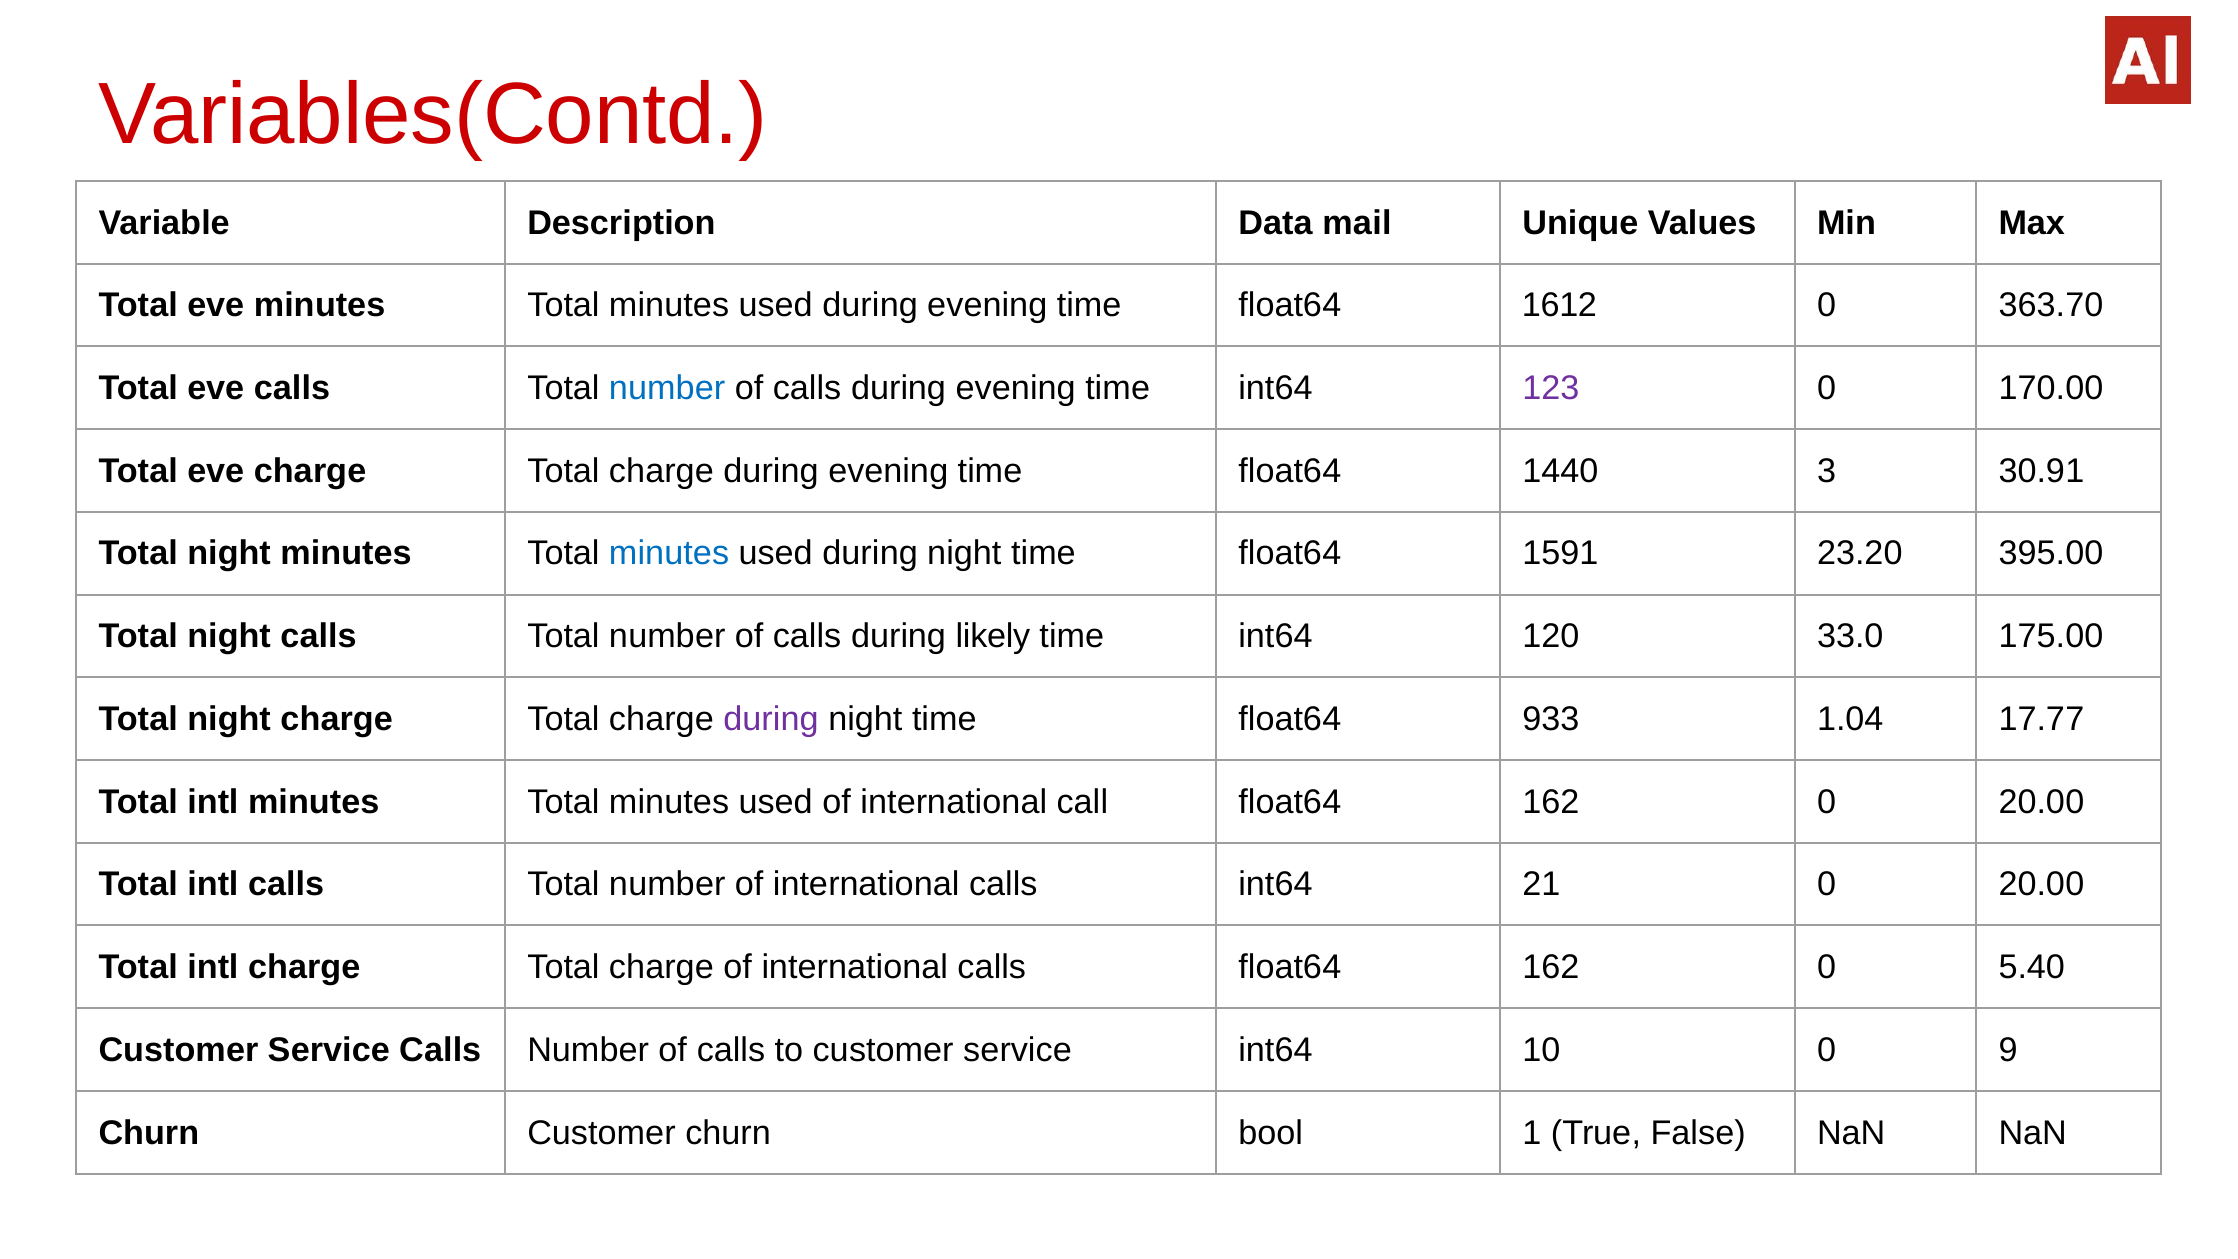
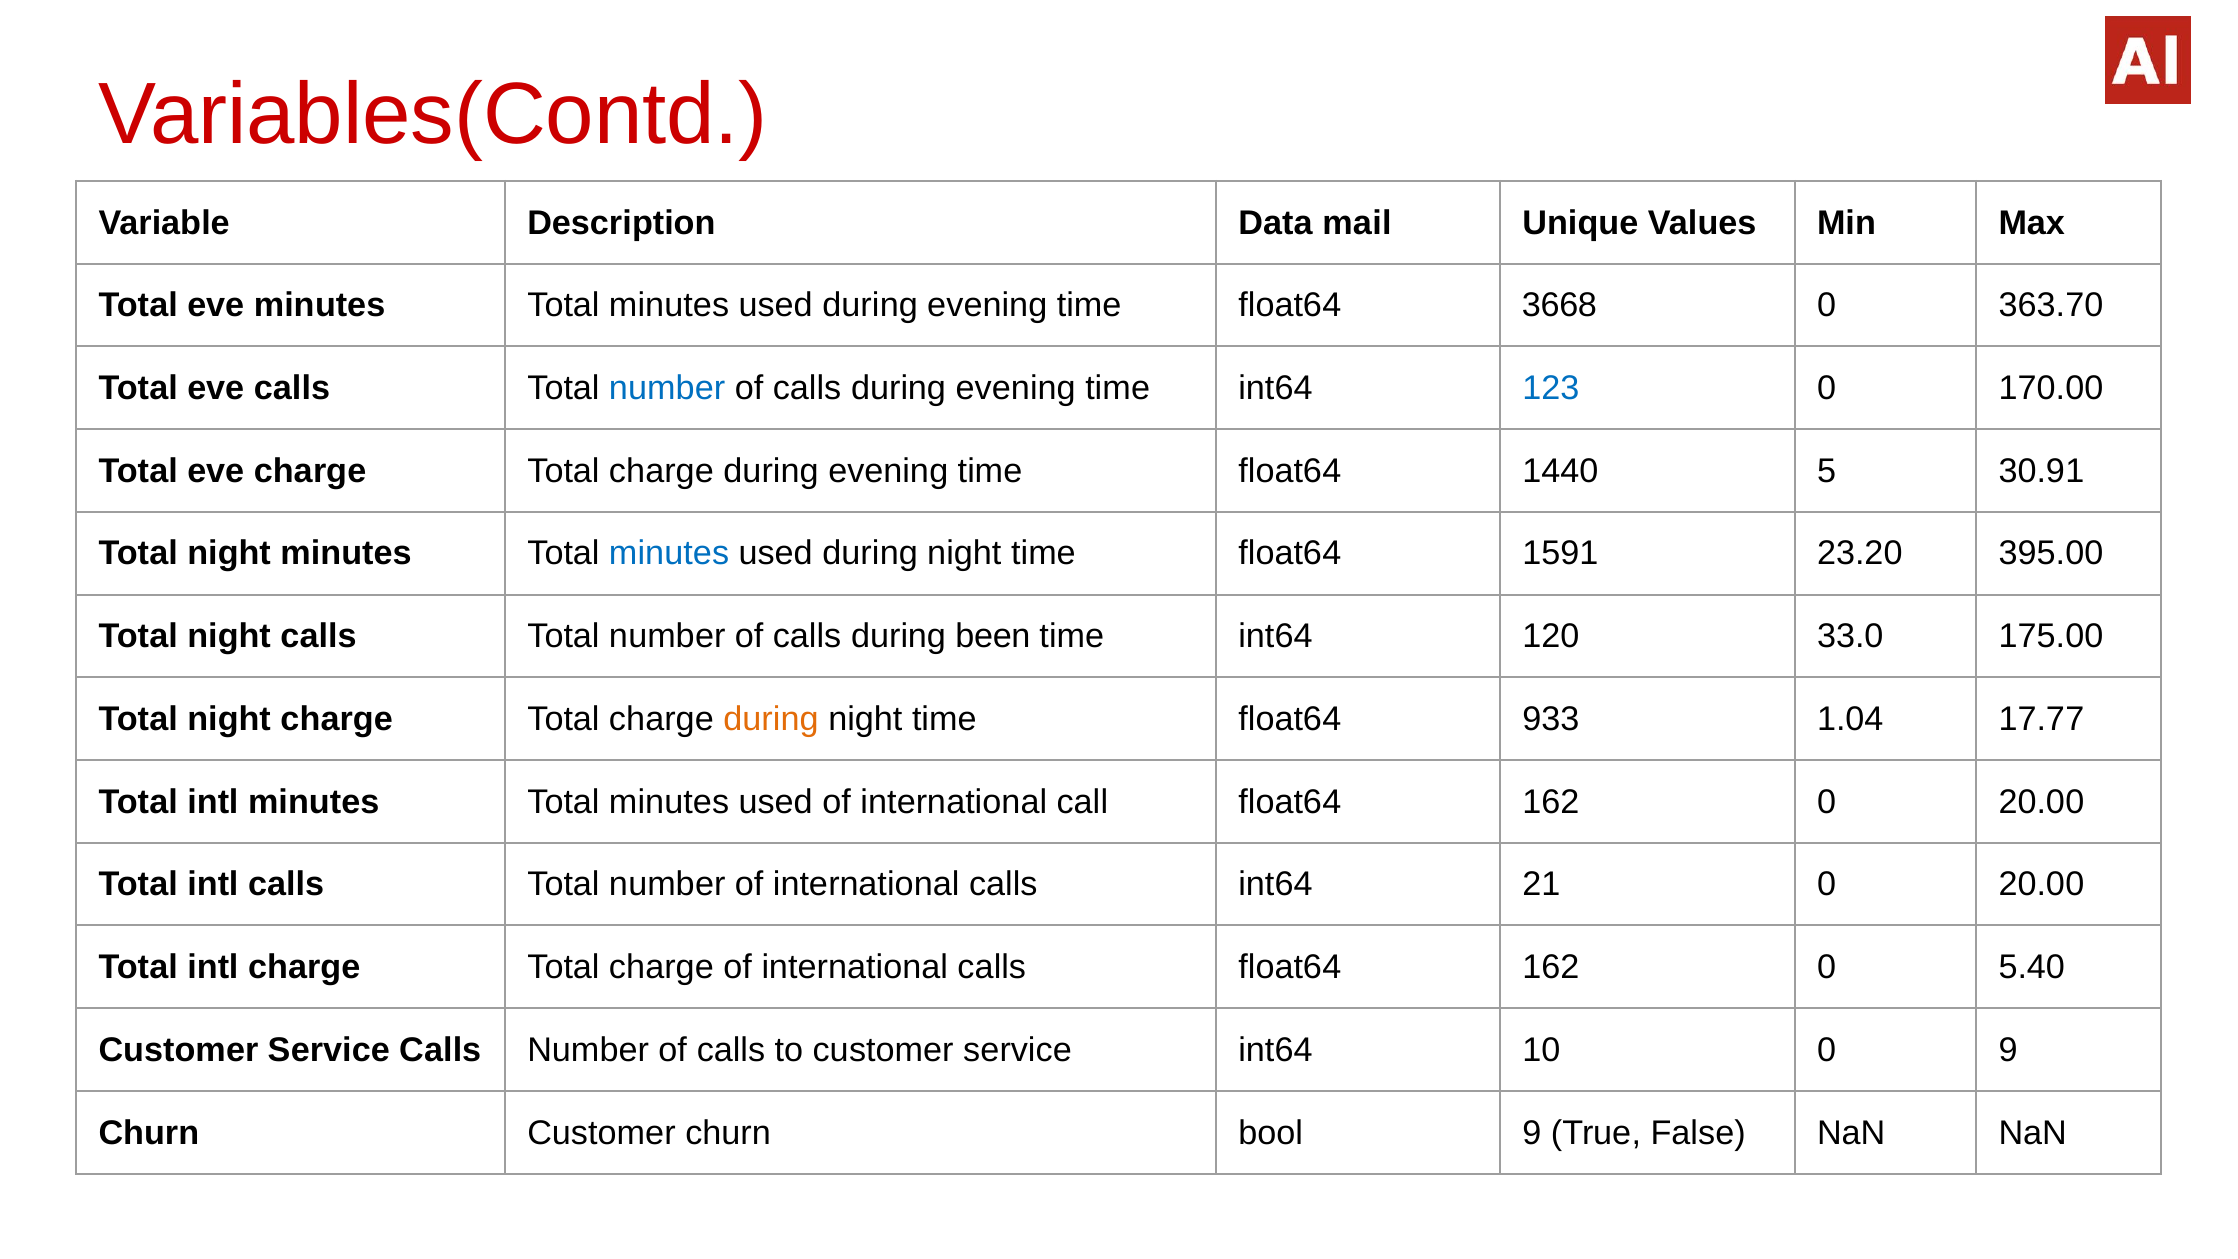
1612: 1612 -> 3668
123 colour: purple -> blue
3: 3 -> 5
likely: likely -> been
during at (771, 719) colour: purple -> orange
bool 1: 1 -> 9
